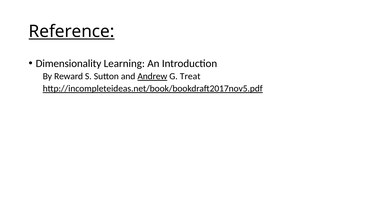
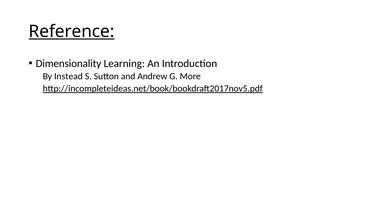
Reward: Reward -> Instead
Andrew underline: present -> none
Treat: Treat -> More
